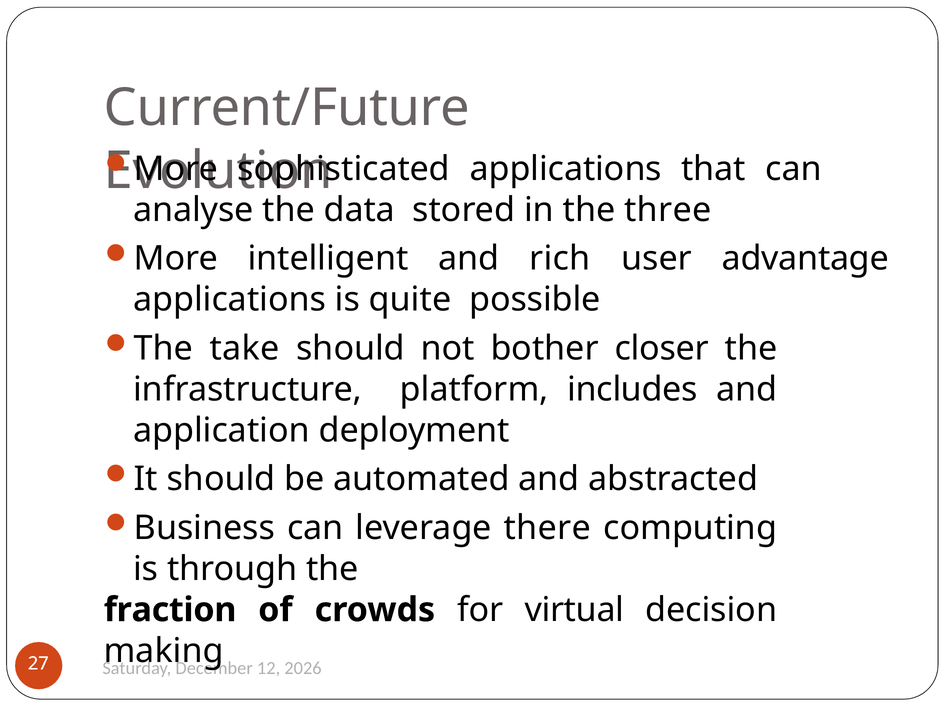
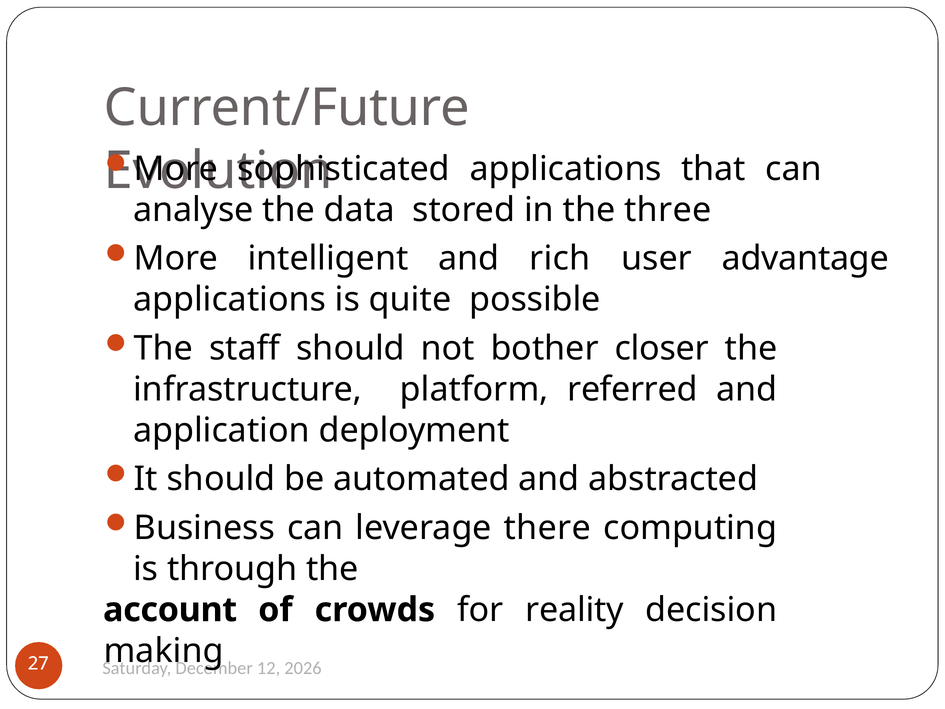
take: take -> staff
includes: includes -> referred
fraction: fraction -> account
virtual: virtual -> reality
